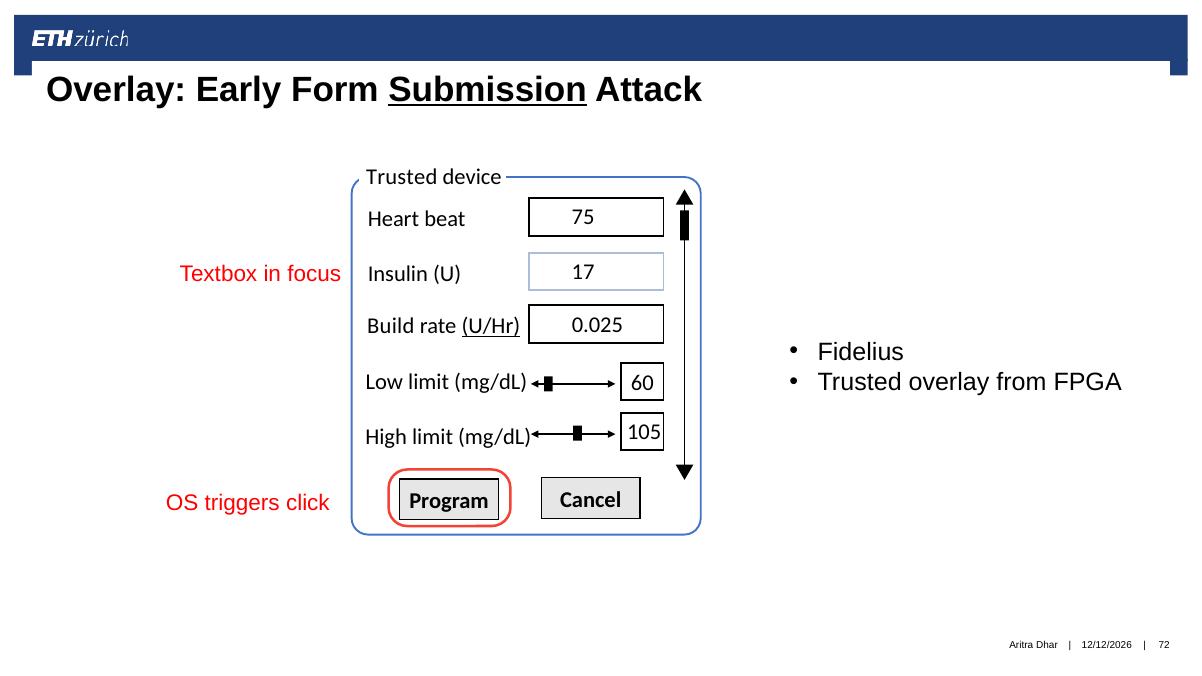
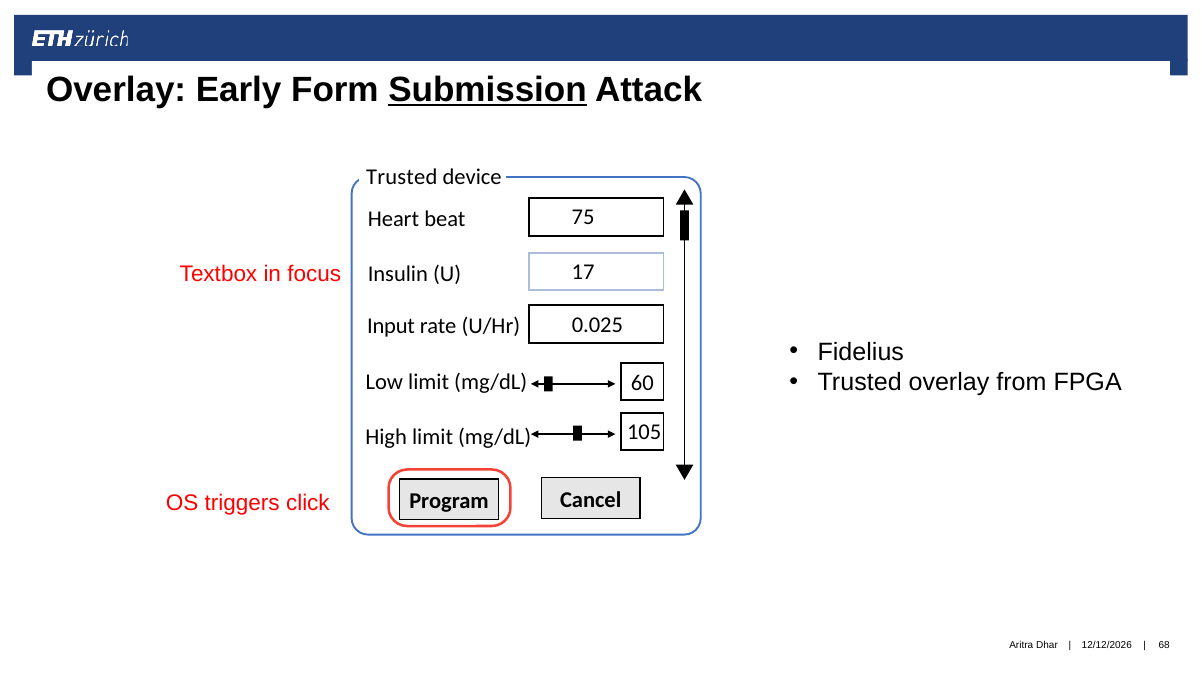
Build: Build -> Input
U/Hr underline: present -> none
72: 72 -> 68
